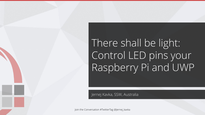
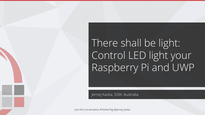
LED pins: pins -> light
